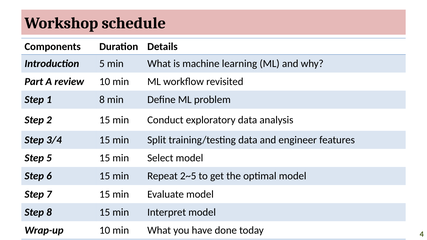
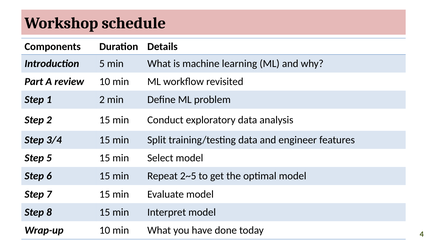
1 8: 8 -> 2
